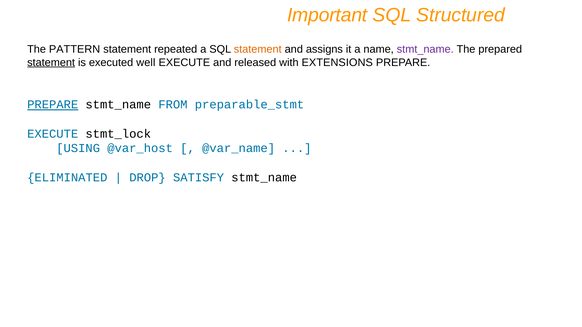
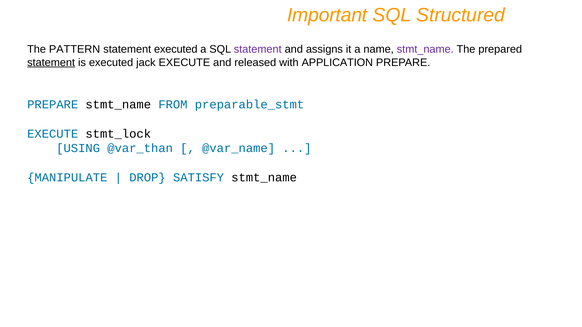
statement repeated: repeated -> executed
statement at (258, 49) colour: orange -> purple
well: well -> jack
EXTENSIONS: EXTENSIONS -> APPLICATION
PREPARE at (53, 105) underline: present -> none
@var_host: @var_host -> @var_than
ELIMINATED: ELIMINATED -> MANIPULATE
